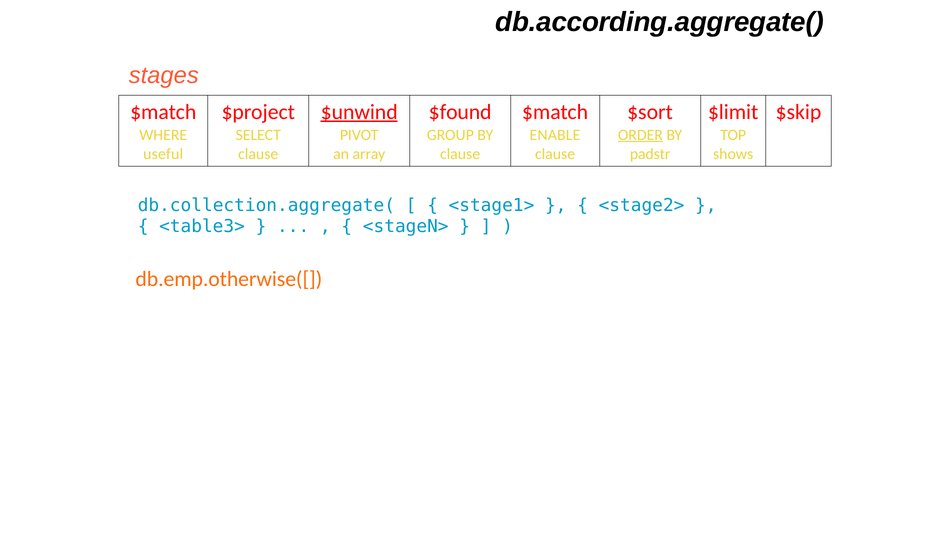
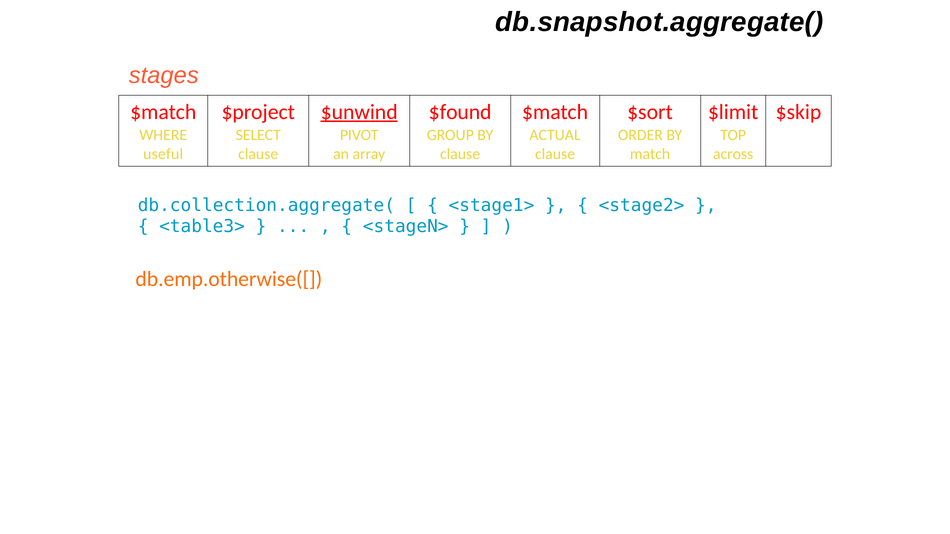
db.according.aggregate(: db.according.aggregate( -> db.snapshot.aggregate(
ENABLE: ENABLE -> ACTUAL
ORDER underline: present -> none
padstr: padstr -> match
shows: shows -> across
